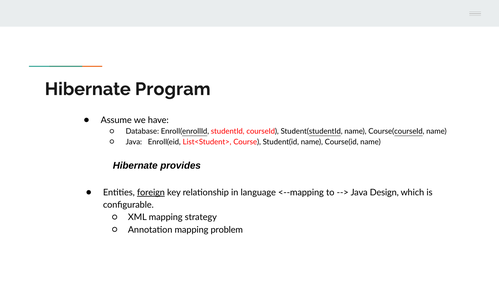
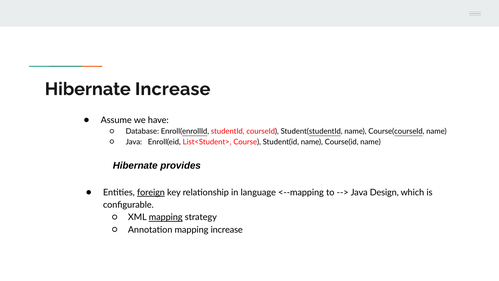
Hibernate Program: Program -> Increase
mapping at (166, 217) underline: none -> present
mapping problem: problem -> increase
